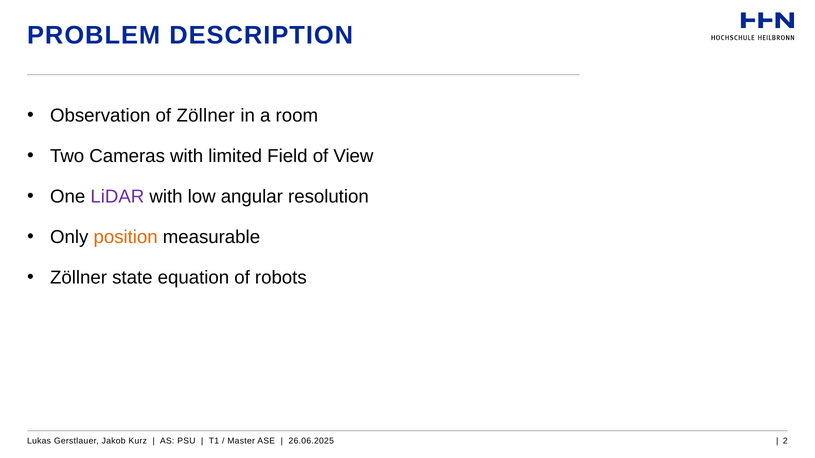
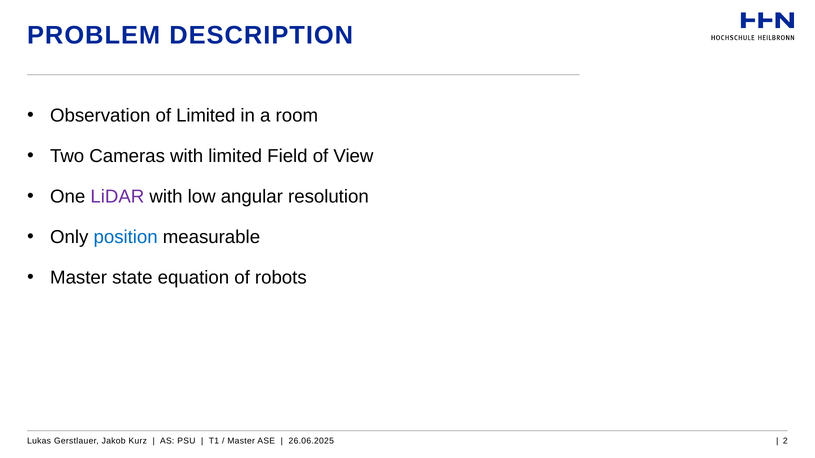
of Zöllner: Zöllner -> Limited
position colour: orange -> blue
Zöllner at (79, 278): Zöllner -> Master
